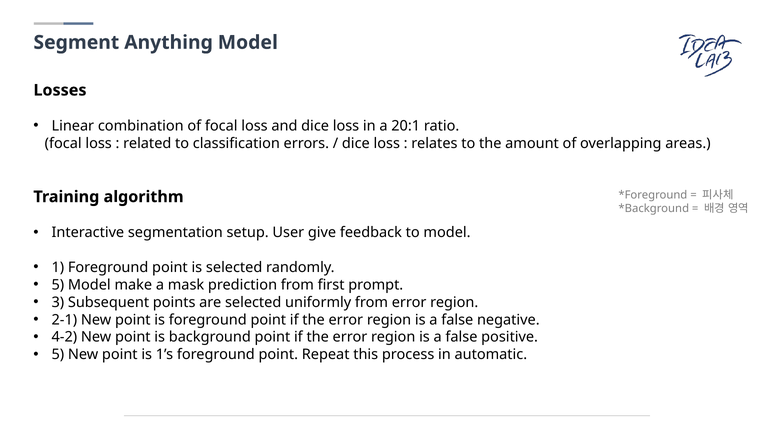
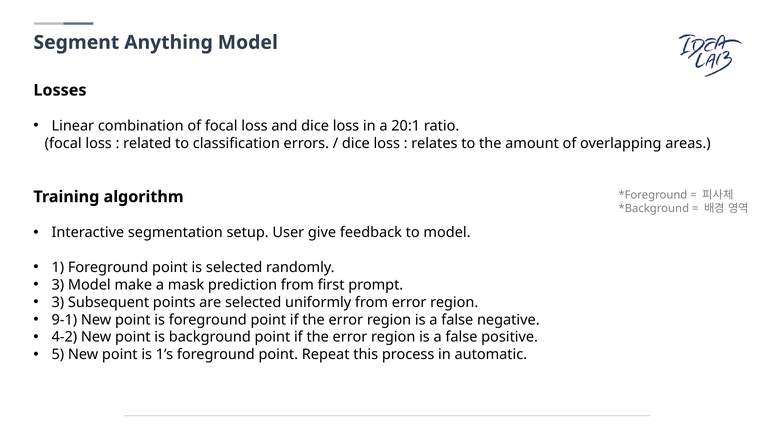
5 at (58, 284): 5 -> 3
2-1: 2-1 -> 9-1
